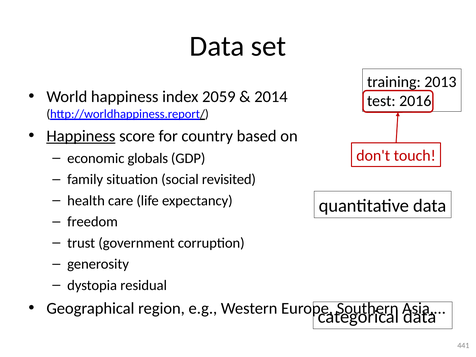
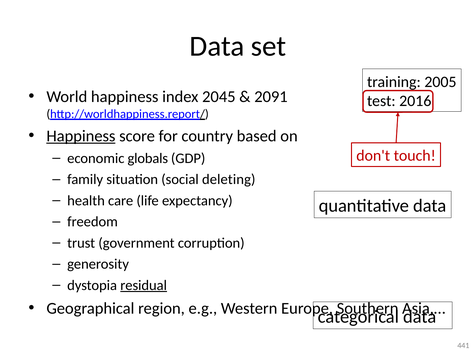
2013: 2013 -> 2005
2059: 2059 -> 2045
2014: 2014 -> 2091
revisited: revisited -> deleting
residual underline: none -> present
